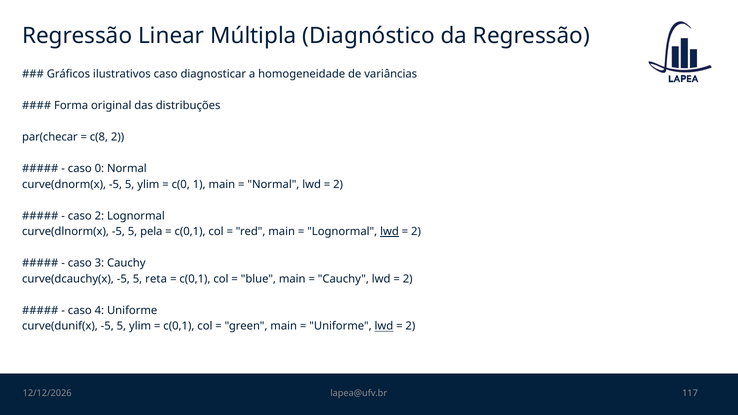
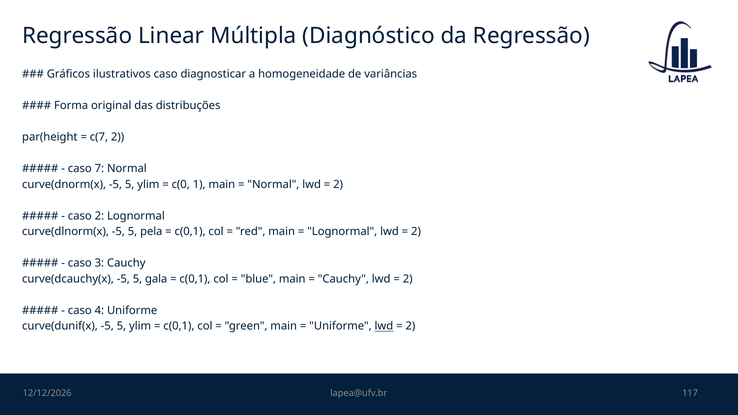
par(checar: par(checar -> par(height
c(8: c(8 -> c(7
0: 0 -> 7
lwd at (389, 232) underline: present -> none
reta: reta -> gala
